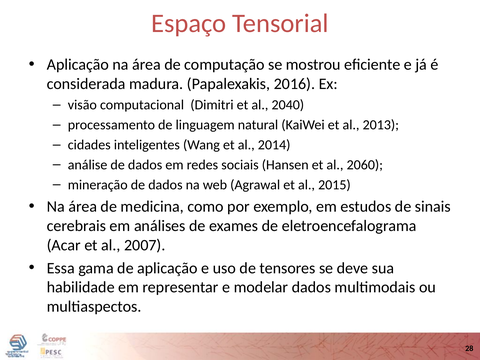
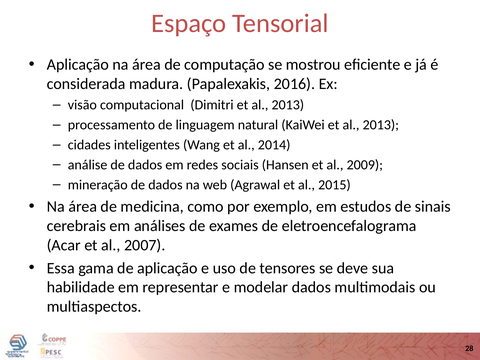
Dimitri et al 2040: 2040 -> 2013
2060: 2060 -> 2009
